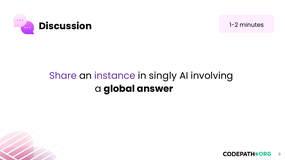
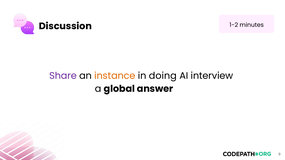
instance colour: purple -> orange
singly: singly -> doing
involving: involving -> interview
